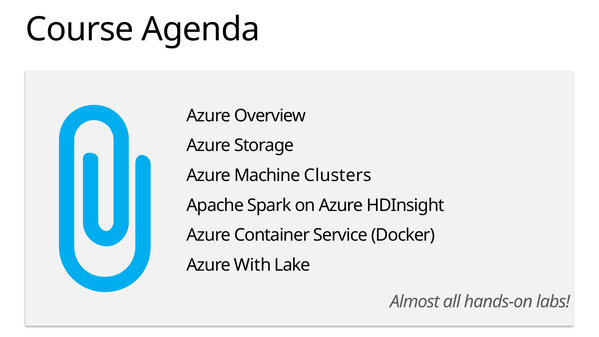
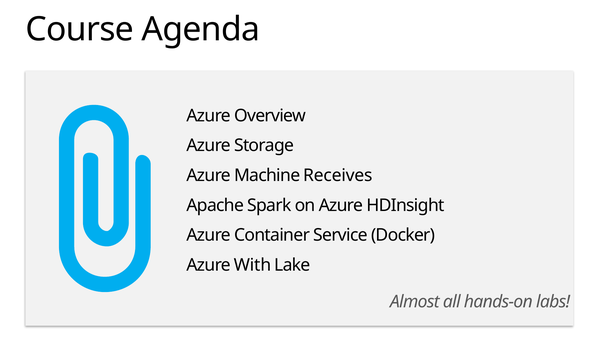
Clusters: Clusters -> Receives
